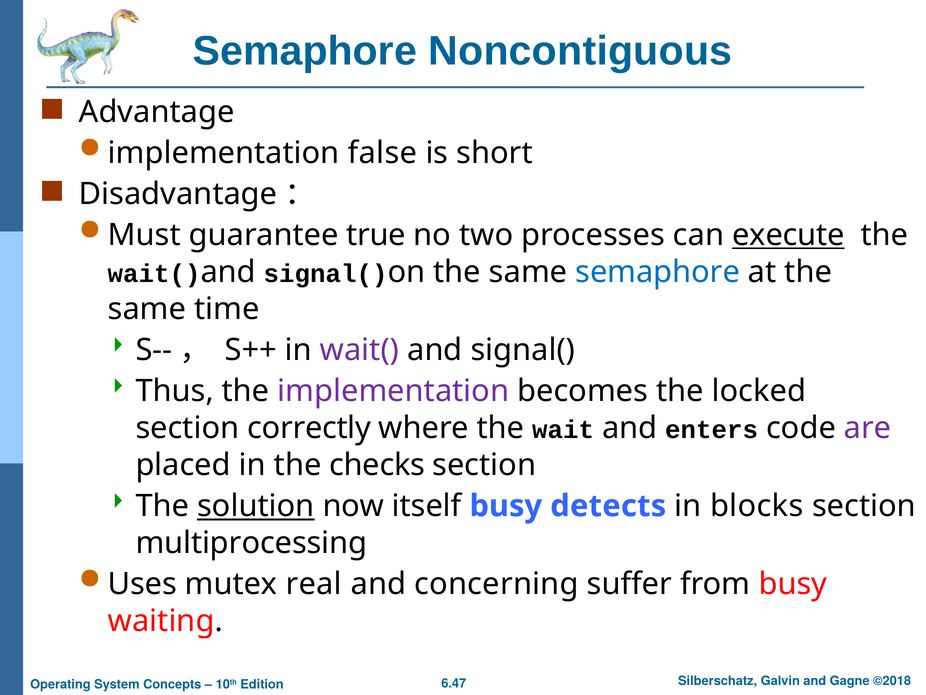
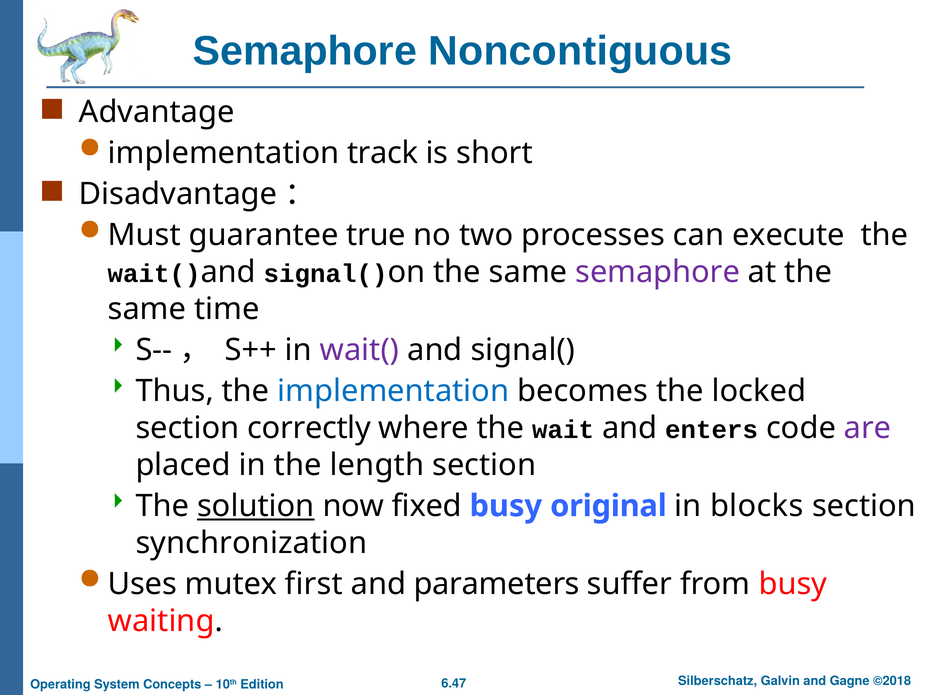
false: false -> track
execute underline: present -> none
semaphore at (658, 272) colour: blue -> purple
implementation at (393, 391) colour: purple -> blue
checks: checks -> length
itself: itself -> fixed
detects: detects -> original
multiprocessing: multiprocessing -> synchronization
real: real -> first
concerning: concerning -> parameters
